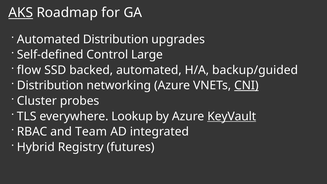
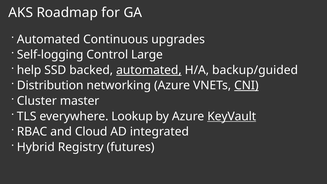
AKS underline: present -> none
Automated Distribution: Distribution -> Continuous
Self-defined: Self-defined -> Self-logging
flow: flow -> help
automated at (149, 70) underline: none -> present
probes: probes -> master
Team: Team -> Cloud
